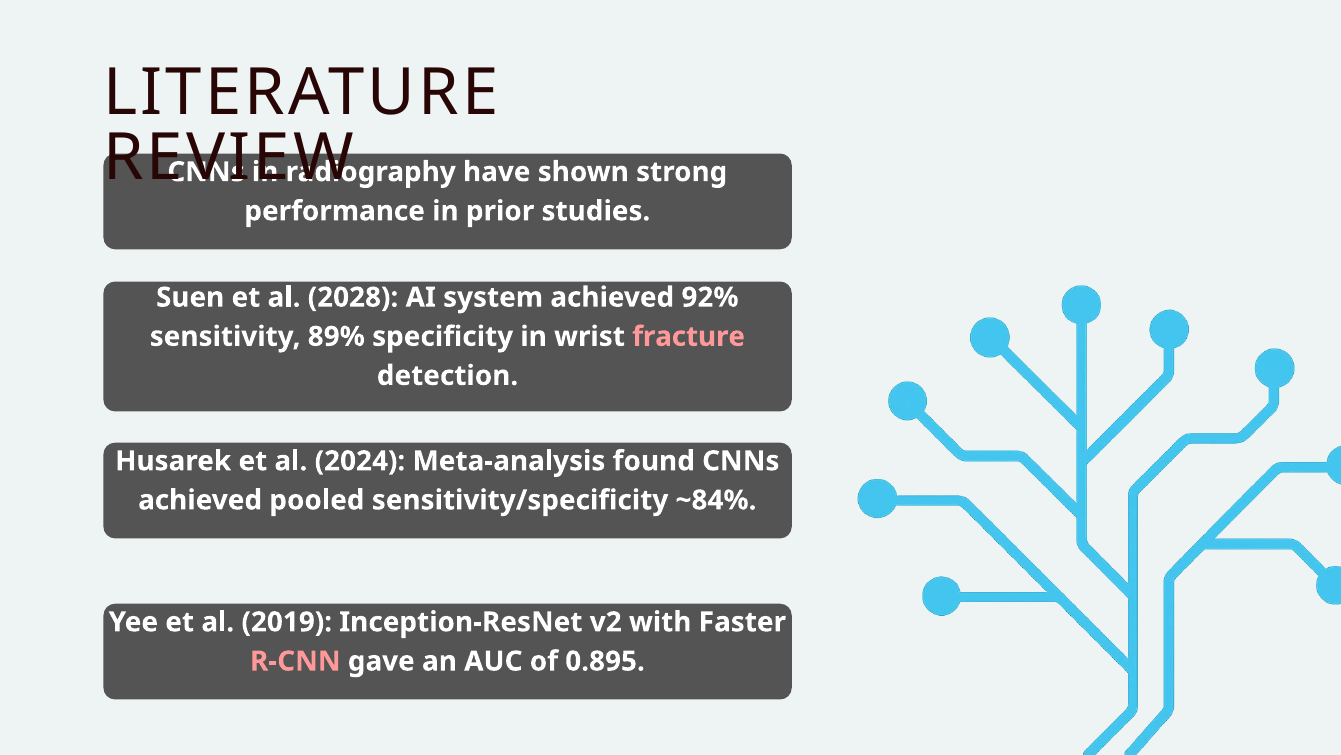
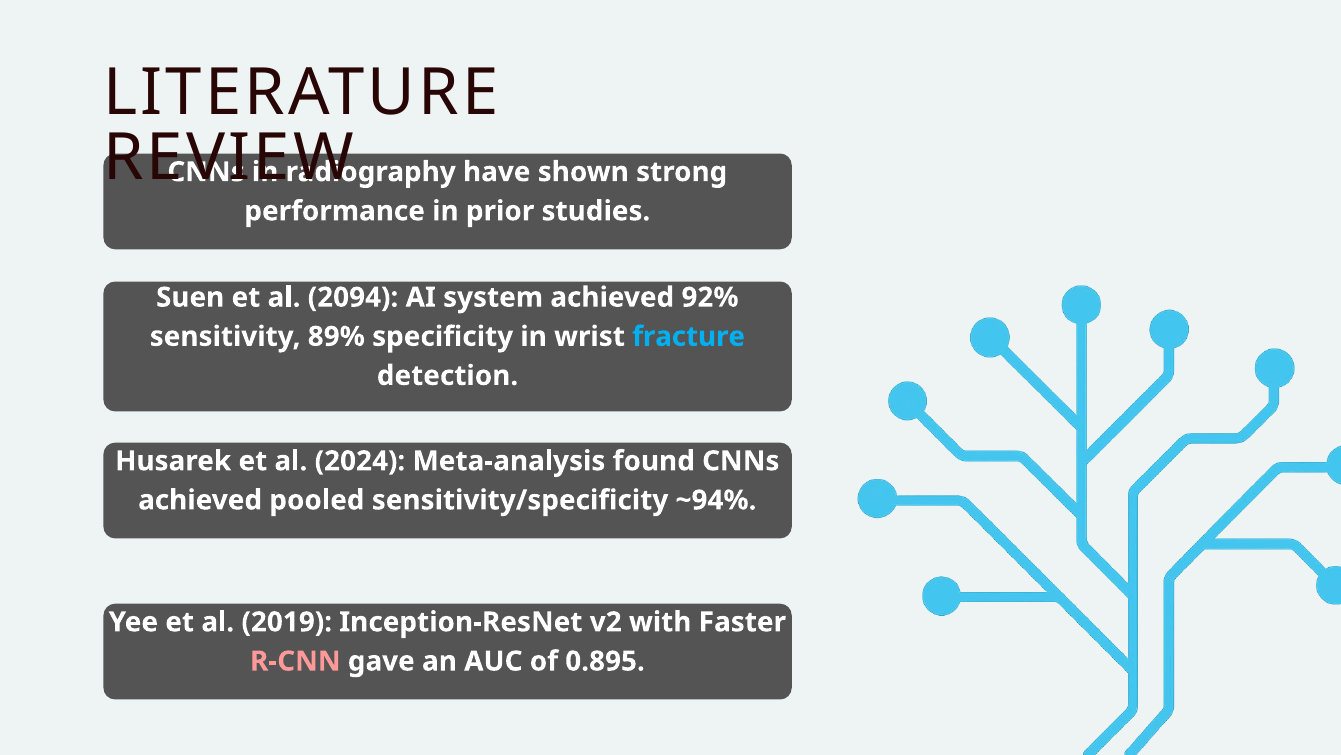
2028: 2028 -> 2094
fracture colour: pink -> light blue
~84%: ~84% -> ~94%
